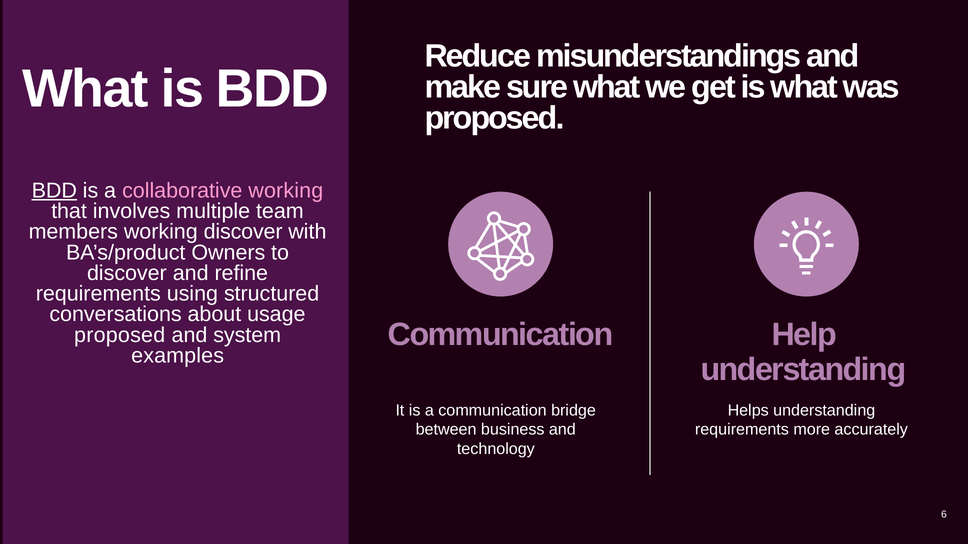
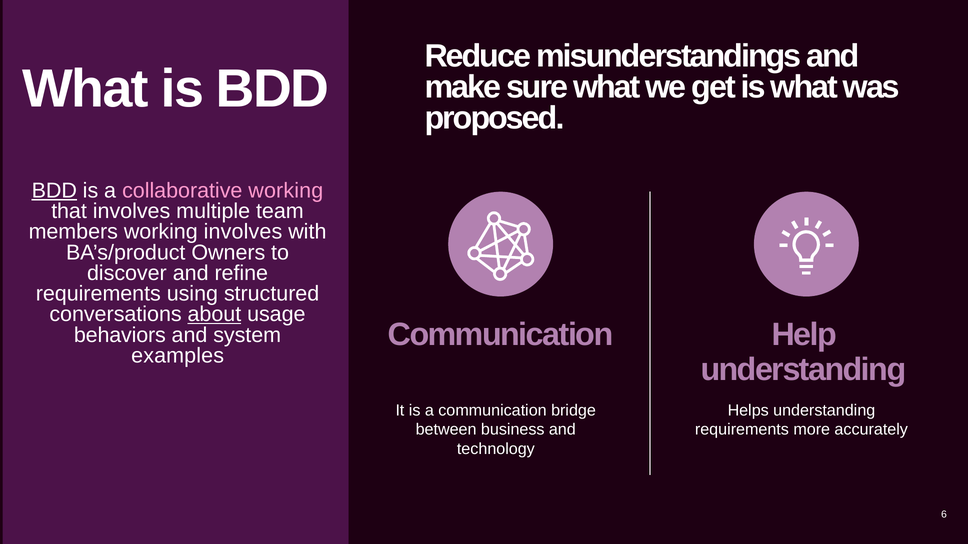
working discover: discover -> involves
about underline: none -> present
proposed at (120, 335): proposed -> behaviors
